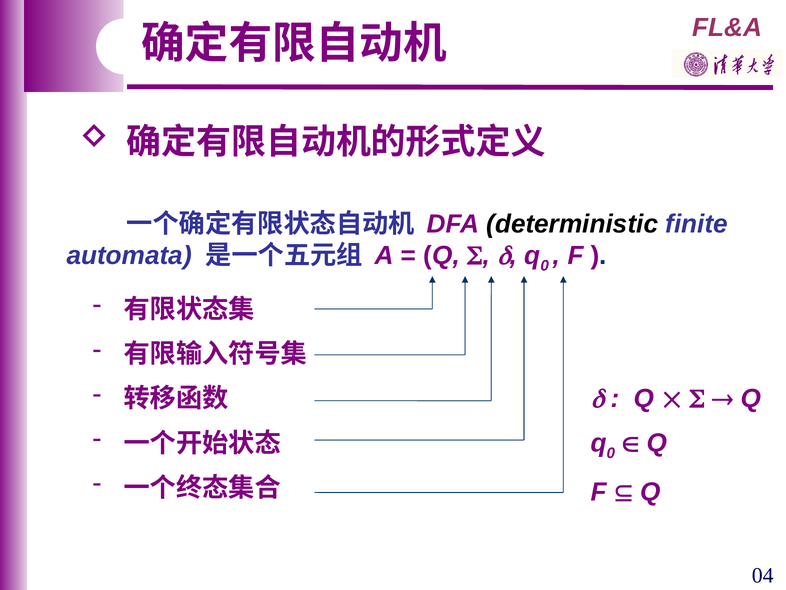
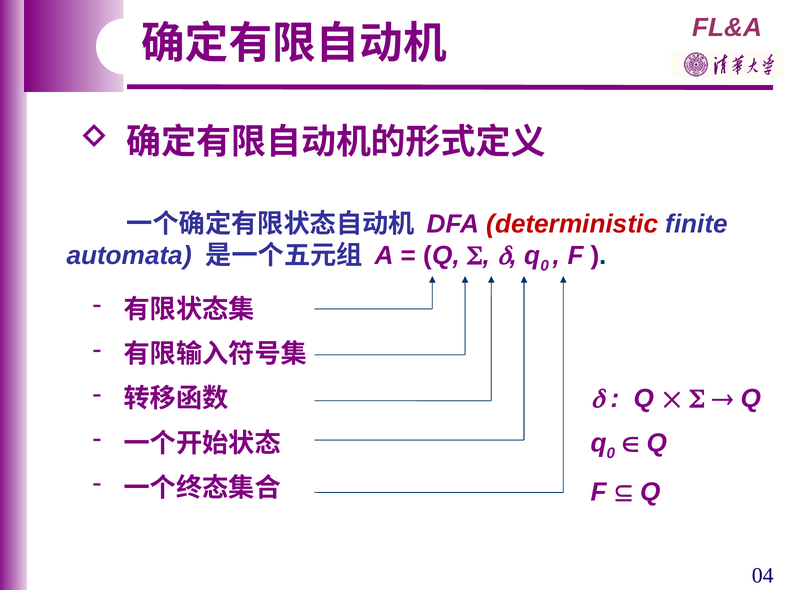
deterministic colour: black -> red
